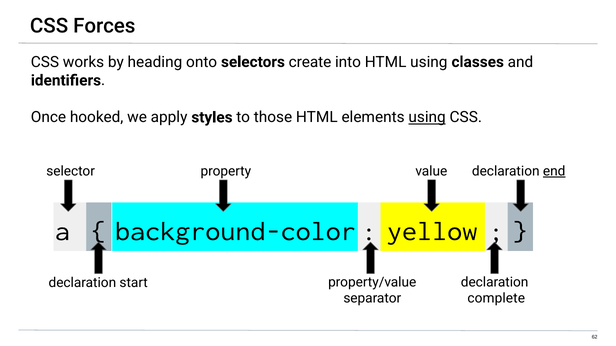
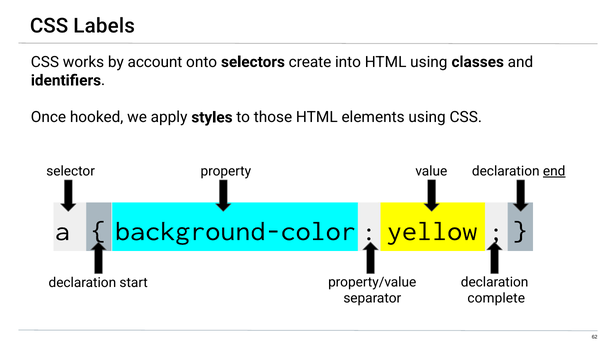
Forces: Forces -> Labels
heading: heading -> account
using at (427, 117) underline: present -> none
